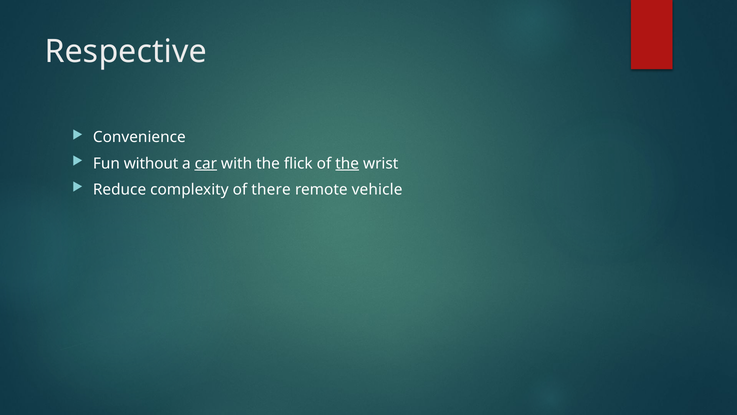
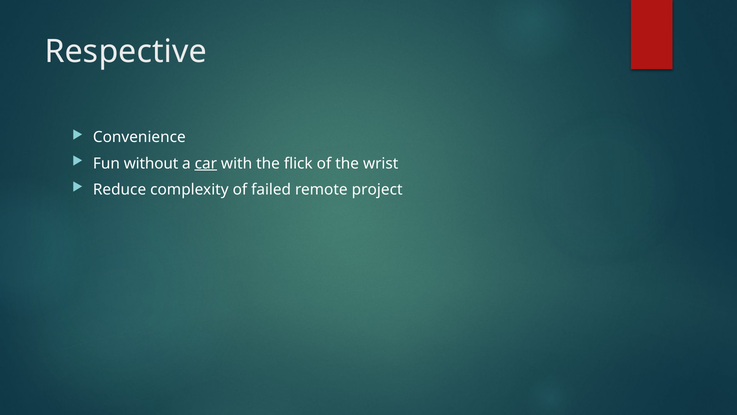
the at (347, 163) underline: present -> none
there: there -> failed
vehicle: vehicle -> project
